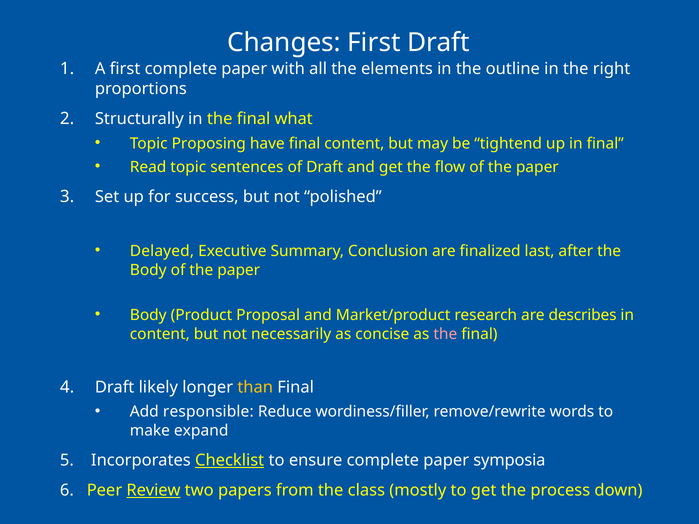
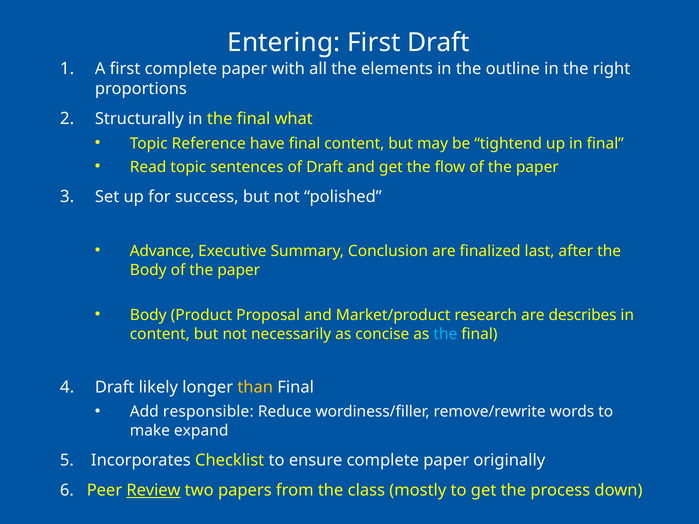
Changes: Changes -> Entering
Proposing: Proposing -> Reference
Delayed: Delayed -> Advance
the at (445, 334) colour: pink -> light blue
Checklist underline: present -> none
symposia: symposia -> originally
